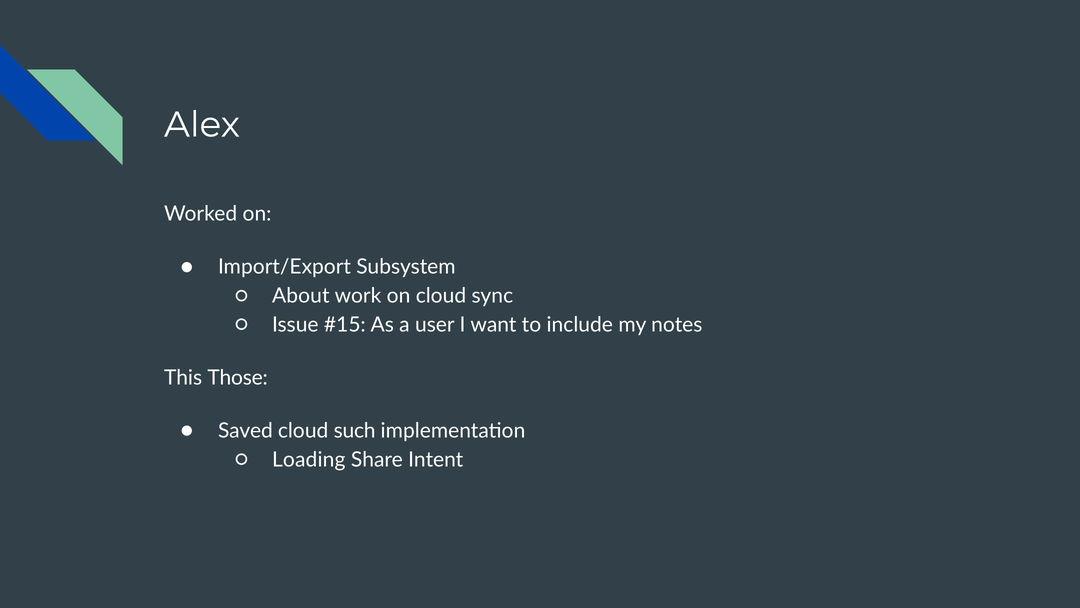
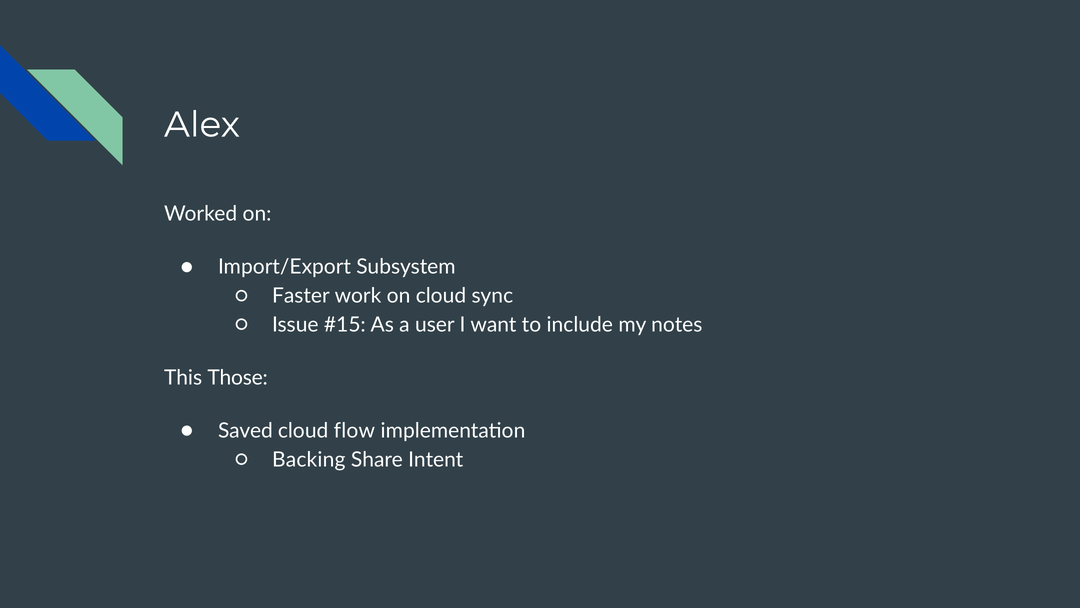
About: About -> Faster
such: such -> flow
Loading: Loading -> Backing
